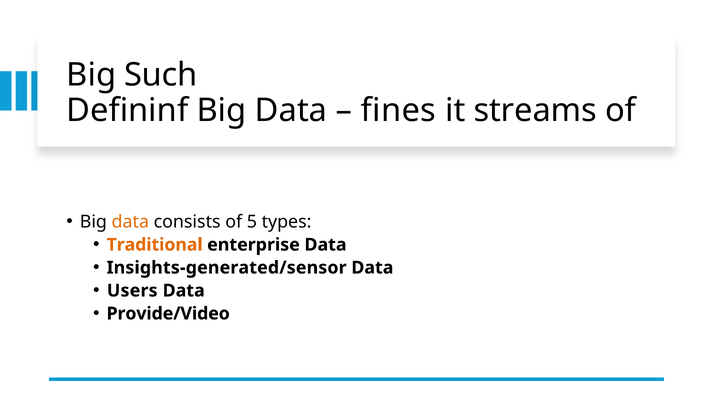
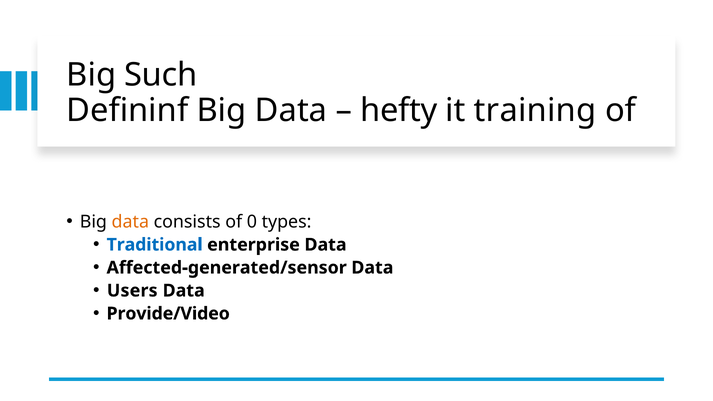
fines: fines -> hefty
streams: streams -> training
5: 5 -> 0
Traditional colour: orange -> blue
Insights-generated/sensor: Insights-generated/sensor -> Affected-generated/sensor
